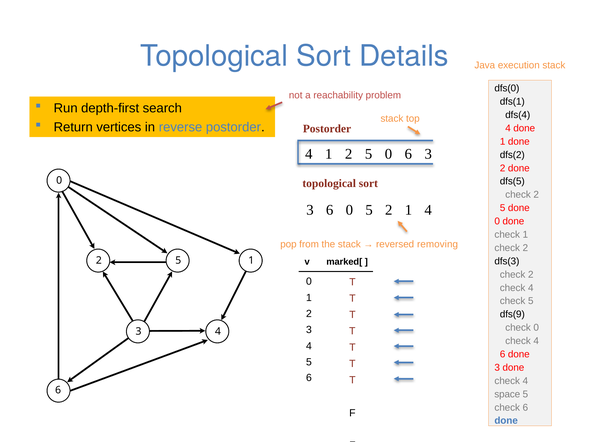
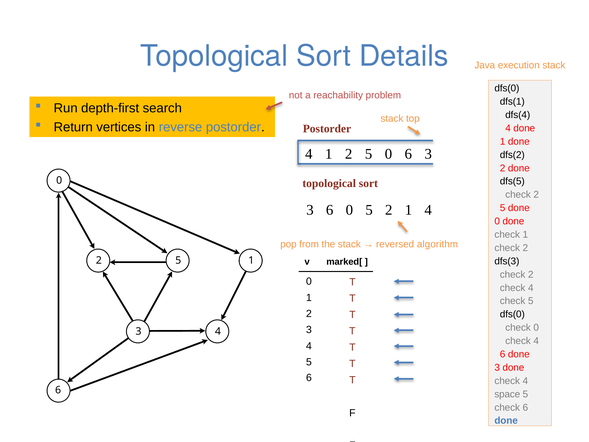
removing: removing -> algorithm
dfs(9 at (512, 314): dfs(9 -> dfs(0
